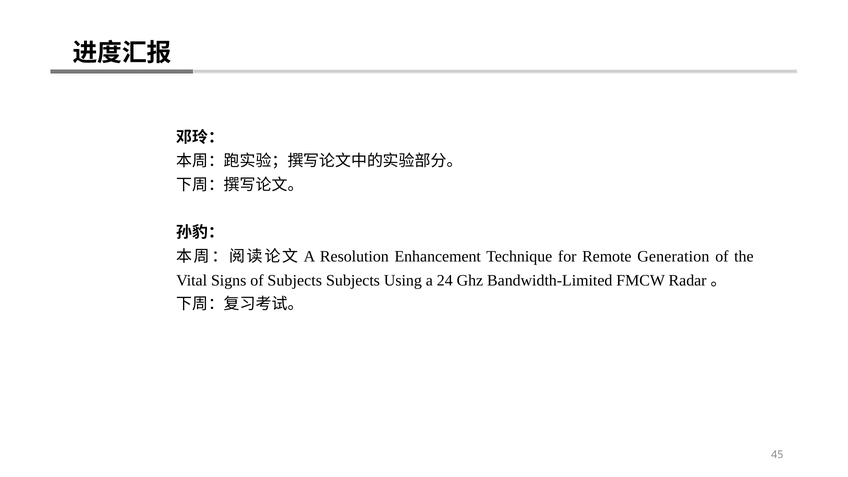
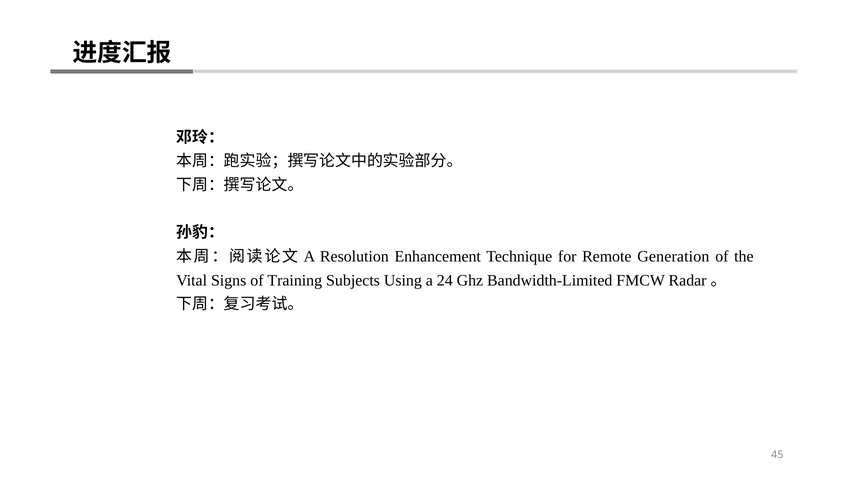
of Subjects: Subjects -> Training
